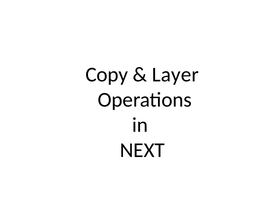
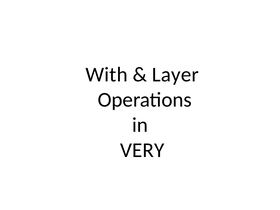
Copy: Copy -> With
NEXT: NEXT -> VERY
